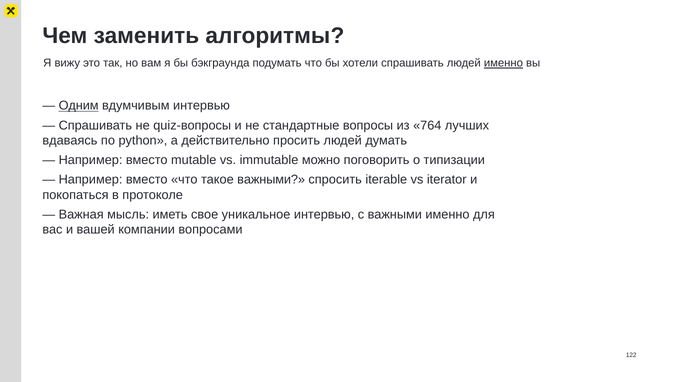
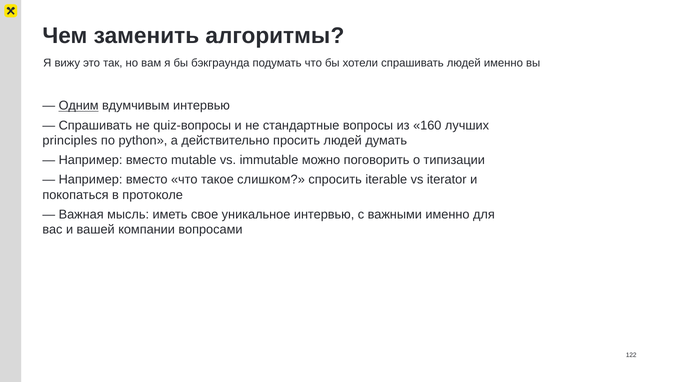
именно at (503, 63) underline: present -> none
764: 764 -> 160
вдаваясь: вдаваясь -> principles
такое важными: важными -> слишком
